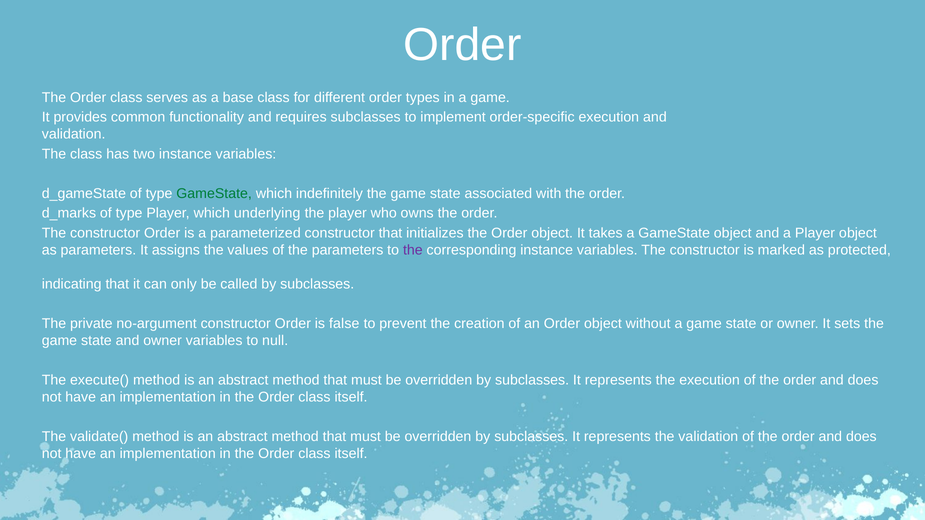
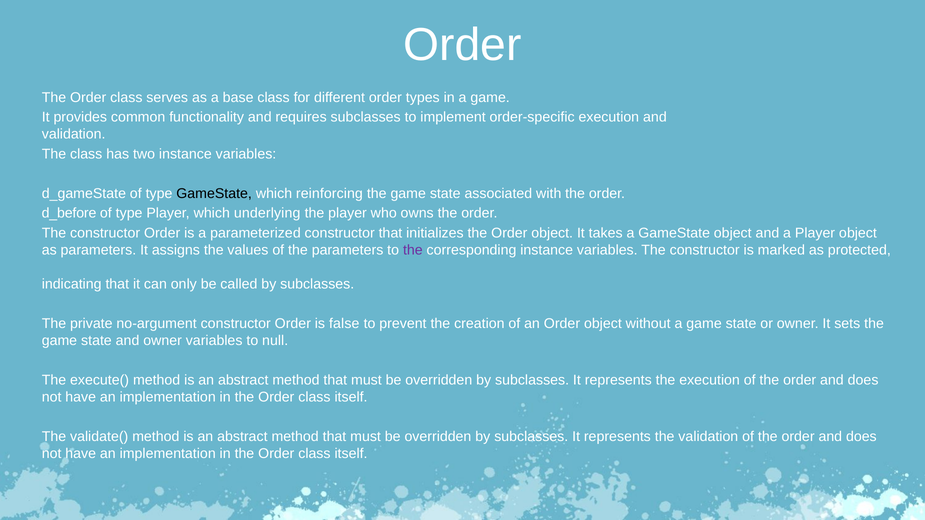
GameState at (214, 194) colour: green -> black
indefinitely: indefinitely -> reinforcing
d_marks: d_marks -> d_before
